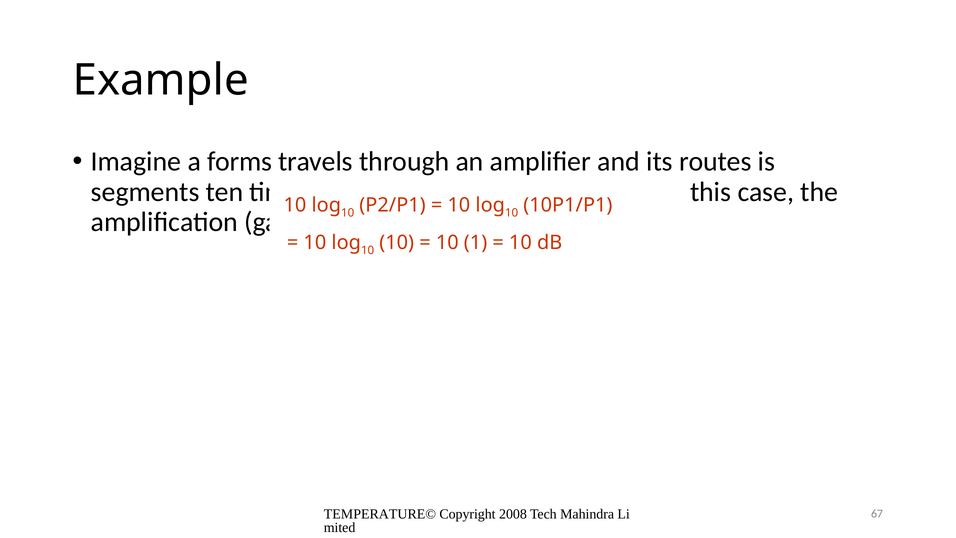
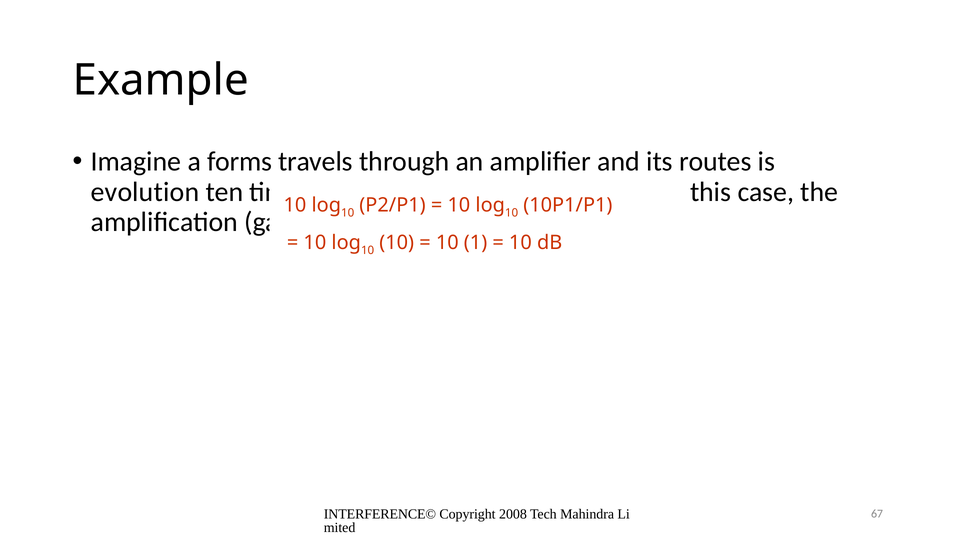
segments: segments -> evolution
TEMPERATURE©: TEMPERATURE© -> INTERFERENCE©
